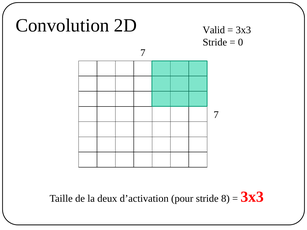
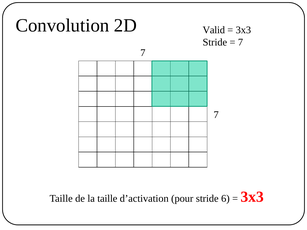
0 at (241, 42): 0 -> 7
la deux: deux -> taille
8: 8 -> 6
